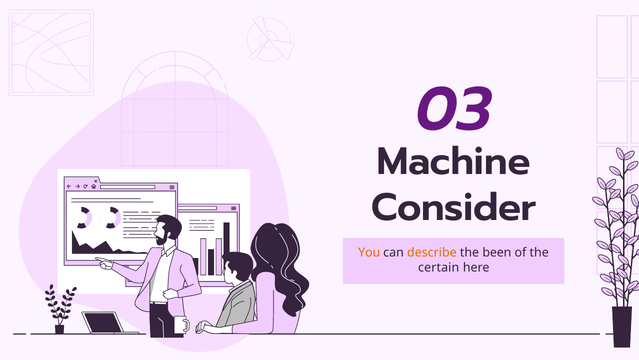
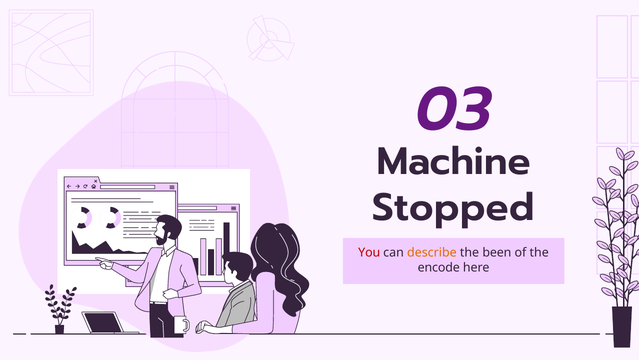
Consider: Consider -> Stopped
You colour: orange -> red
certain: certain -> encode
